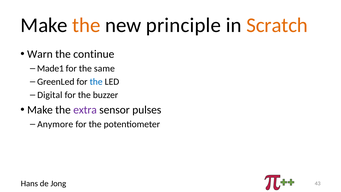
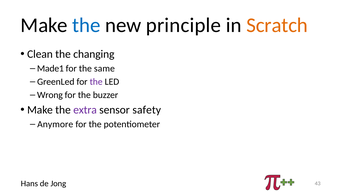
the at (86, 25) colour: orange -> blue
Warn: Warn -> Clean
continue: continue -> changing
the at (96, 82) colour: blue -> purple
Digital: Digital -> Wrong
pulses: pulses -> safety
